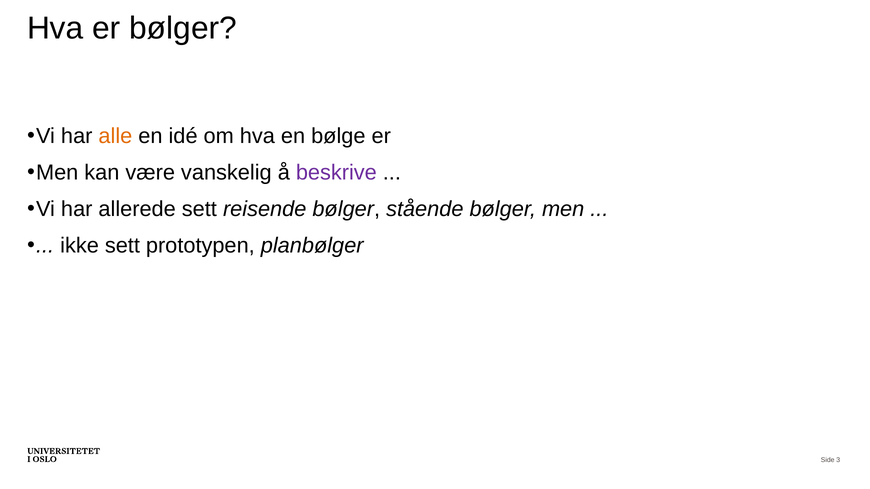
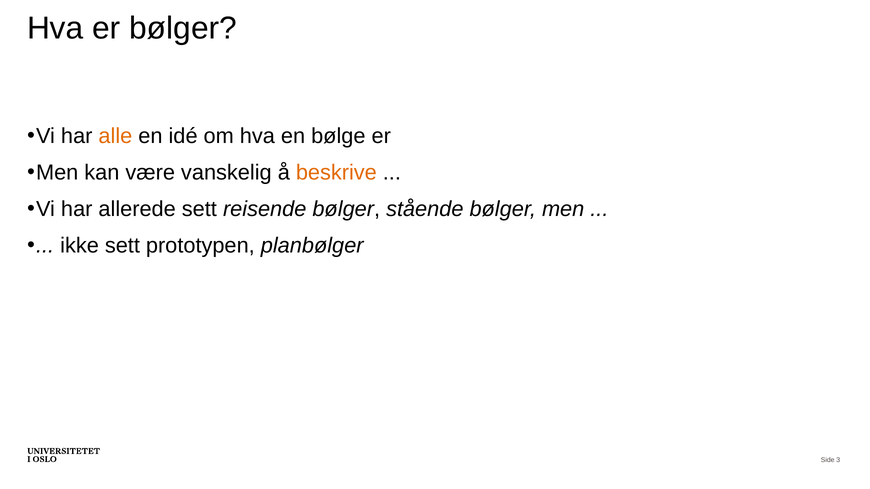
beskrive colour: purple -> orange
